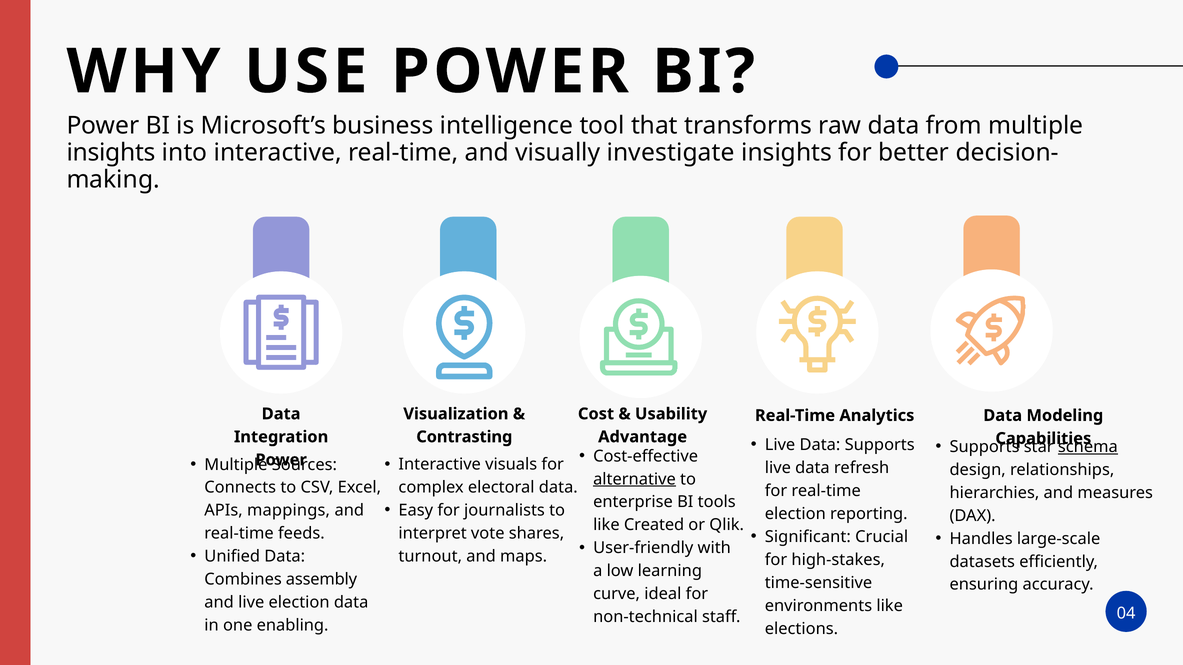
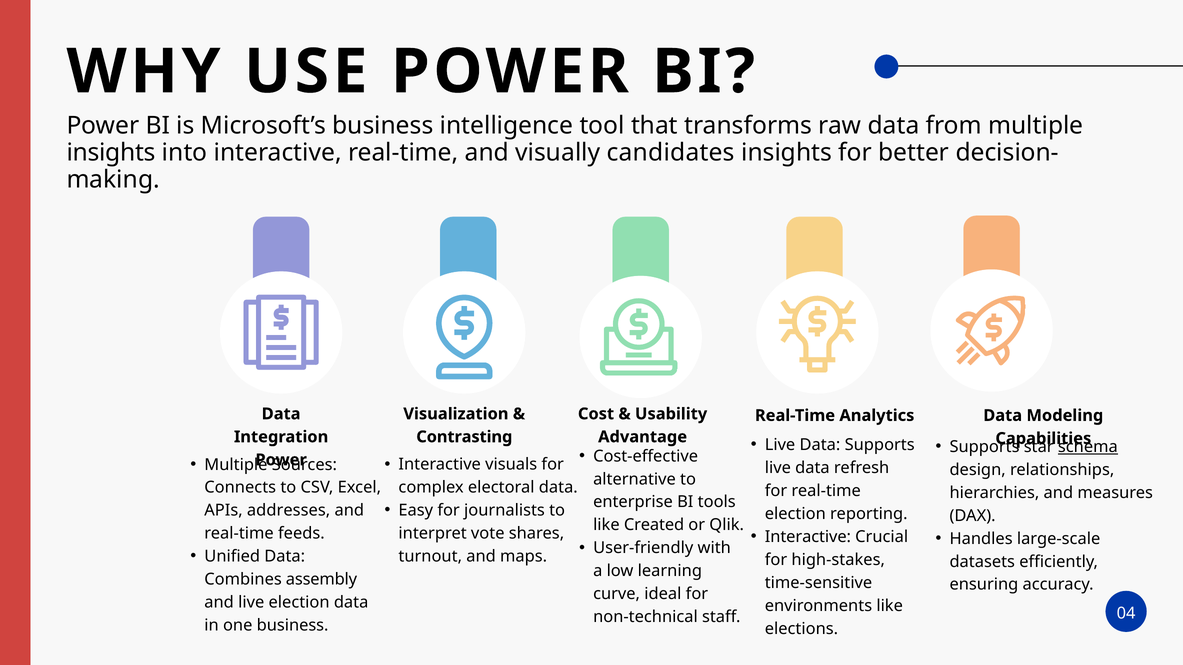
investigate: investigate -> candidates
alternative underline: present -> none
mappings: mappings -> addresses
Significant at (808, 537): Significant -> Interactive
one enabling: enabling -> business
